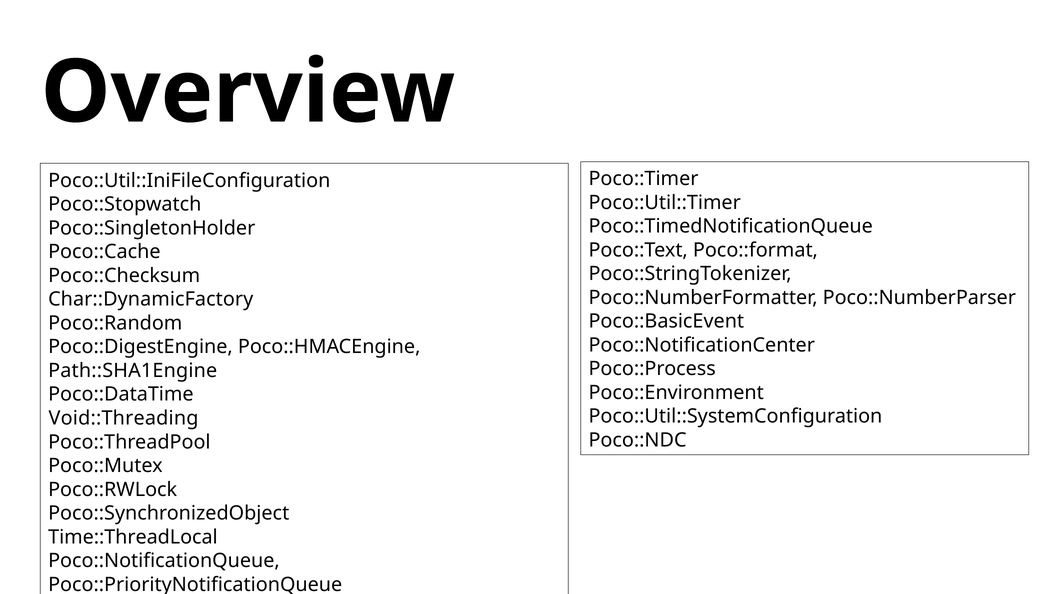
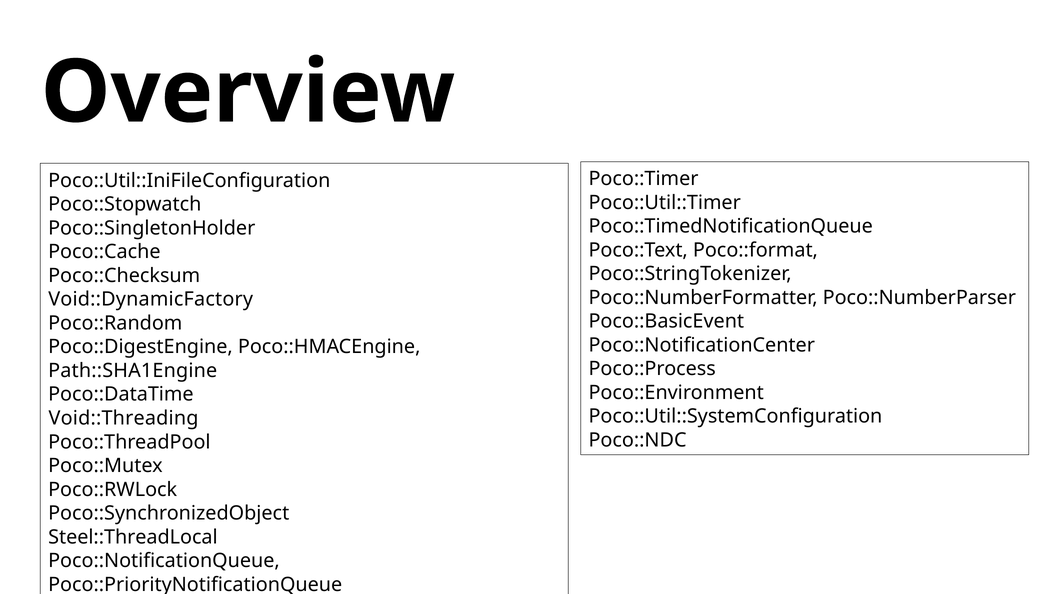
Char::DynamicFactory: Char::DynamicFactory -> Void::DynamicFactory
Time::ThreadLocal: Time::ThreadLocal -> Steel::ThreadLocal
